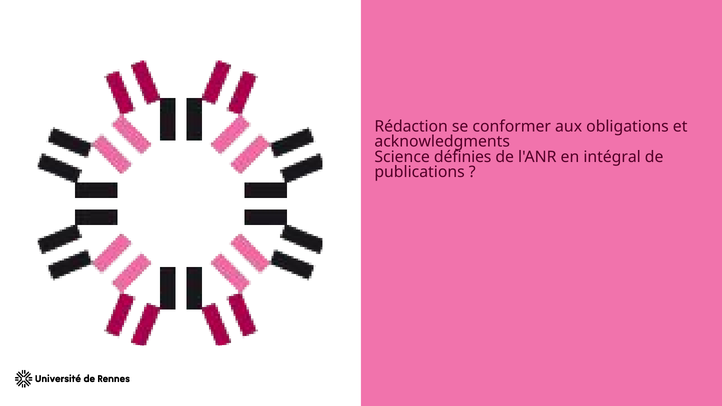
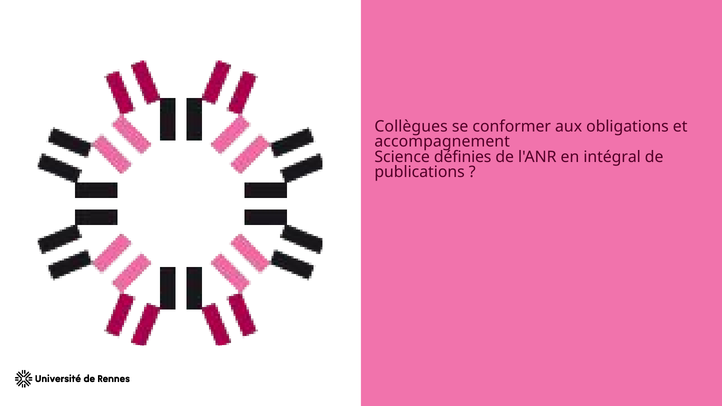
Rédaction: Rédaction -> Collègues
acknowledgments: acknowledgments -> accompagnement
